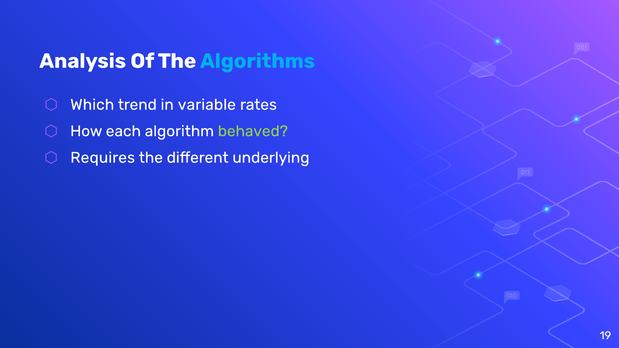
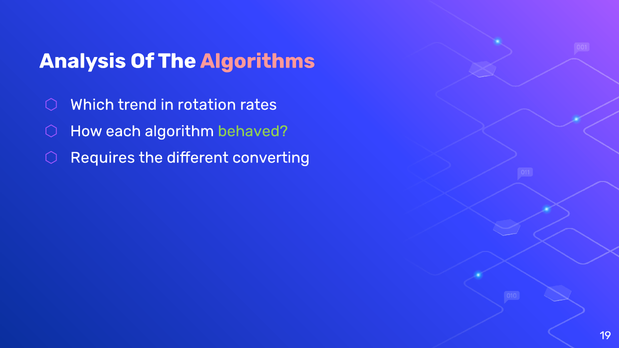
Algorithms colour: light blue -> pink
variable: variable -> rotation
underlying: underlying -> converting
